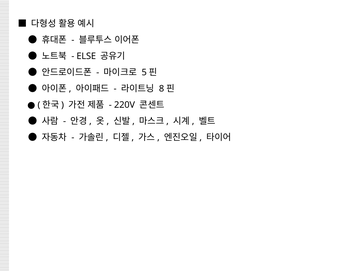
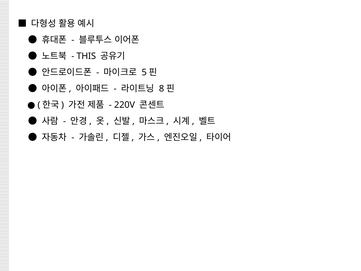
ELSE: ELSE -> THIS
